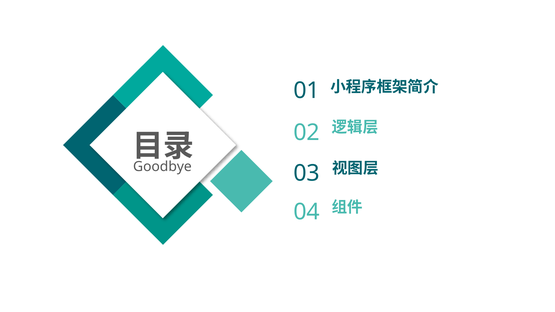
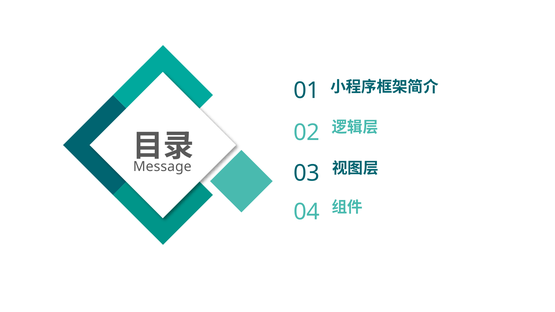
Goodbye: Goodbye -> Message
